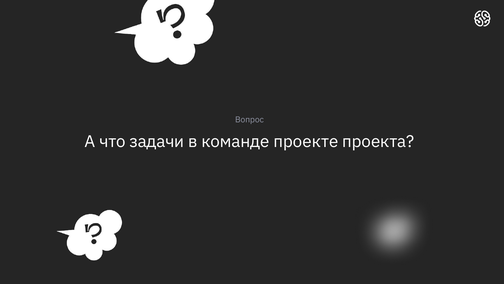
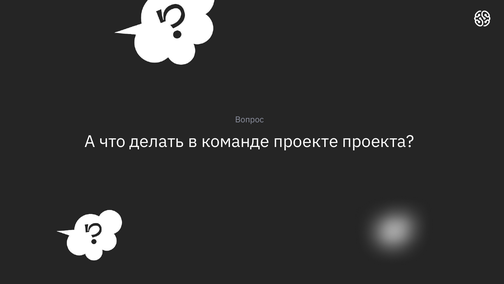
задачи: задачи -> делать
